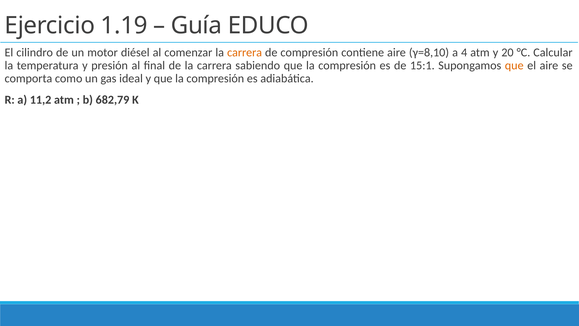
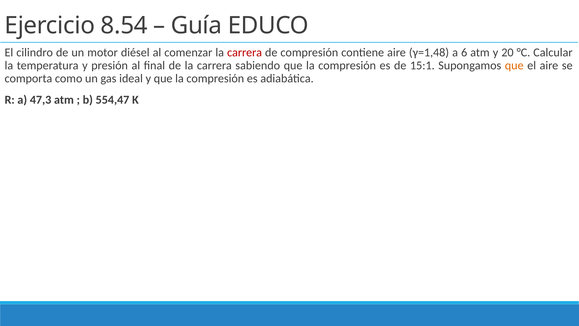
1.19: 1.19 -> 8.54
carrera at (245, 52) colour: orange -> red
γ=8,10: γ=8,10 -> γ=1,48
4: 4 -> 6
11,2: 11,2 -> 47,3
682,79: 682,79 -> 554,47
